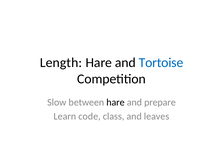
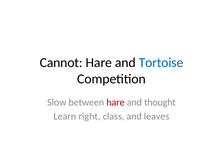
Length: Length -> Cannot
hare at (115, 103) colour: black -> red
prepare: prepare -> thought
code: code -> right
